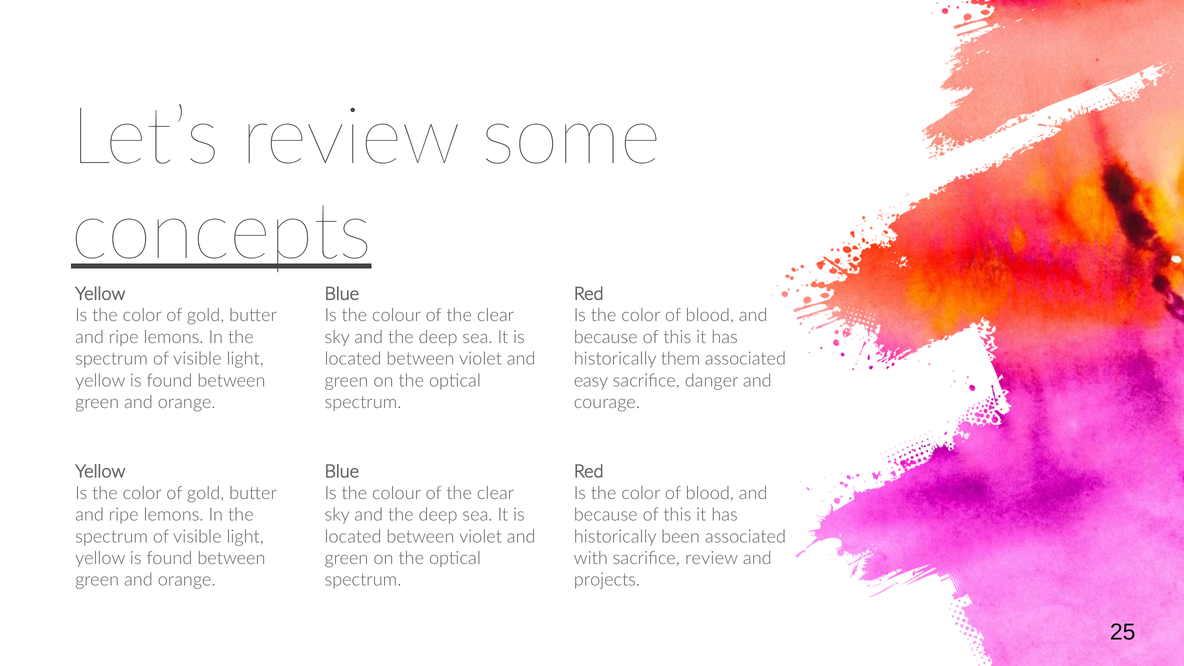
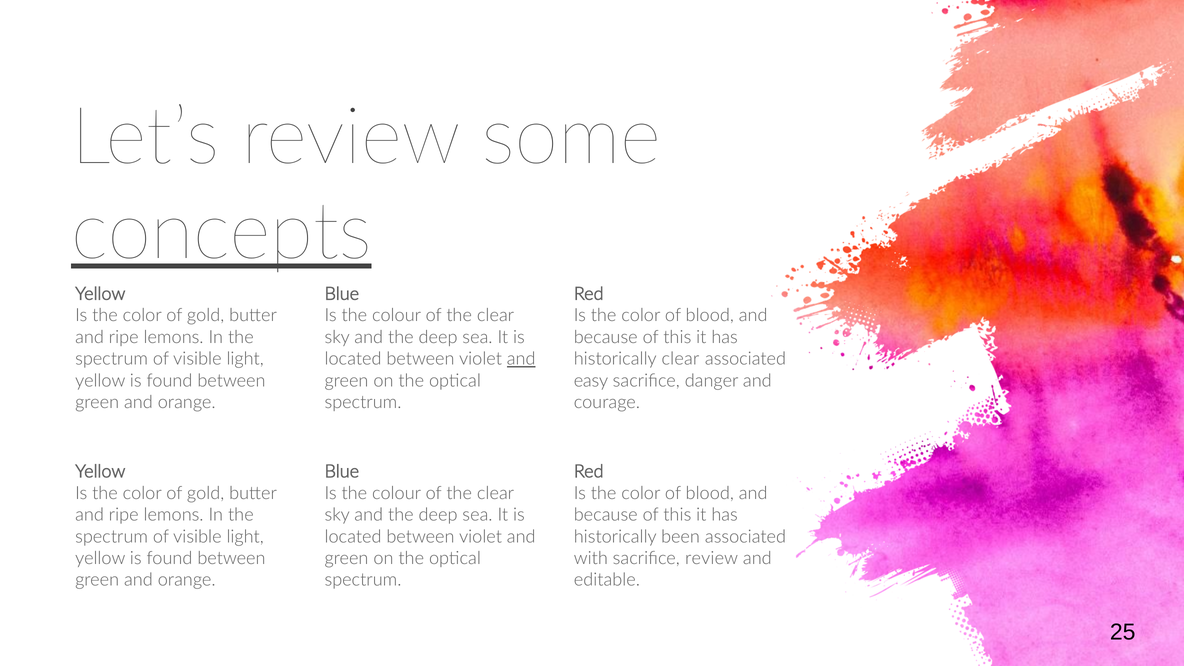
and at (521, 359) underline: none -> present
historically them: them -> clear
projects: projects -> editable
